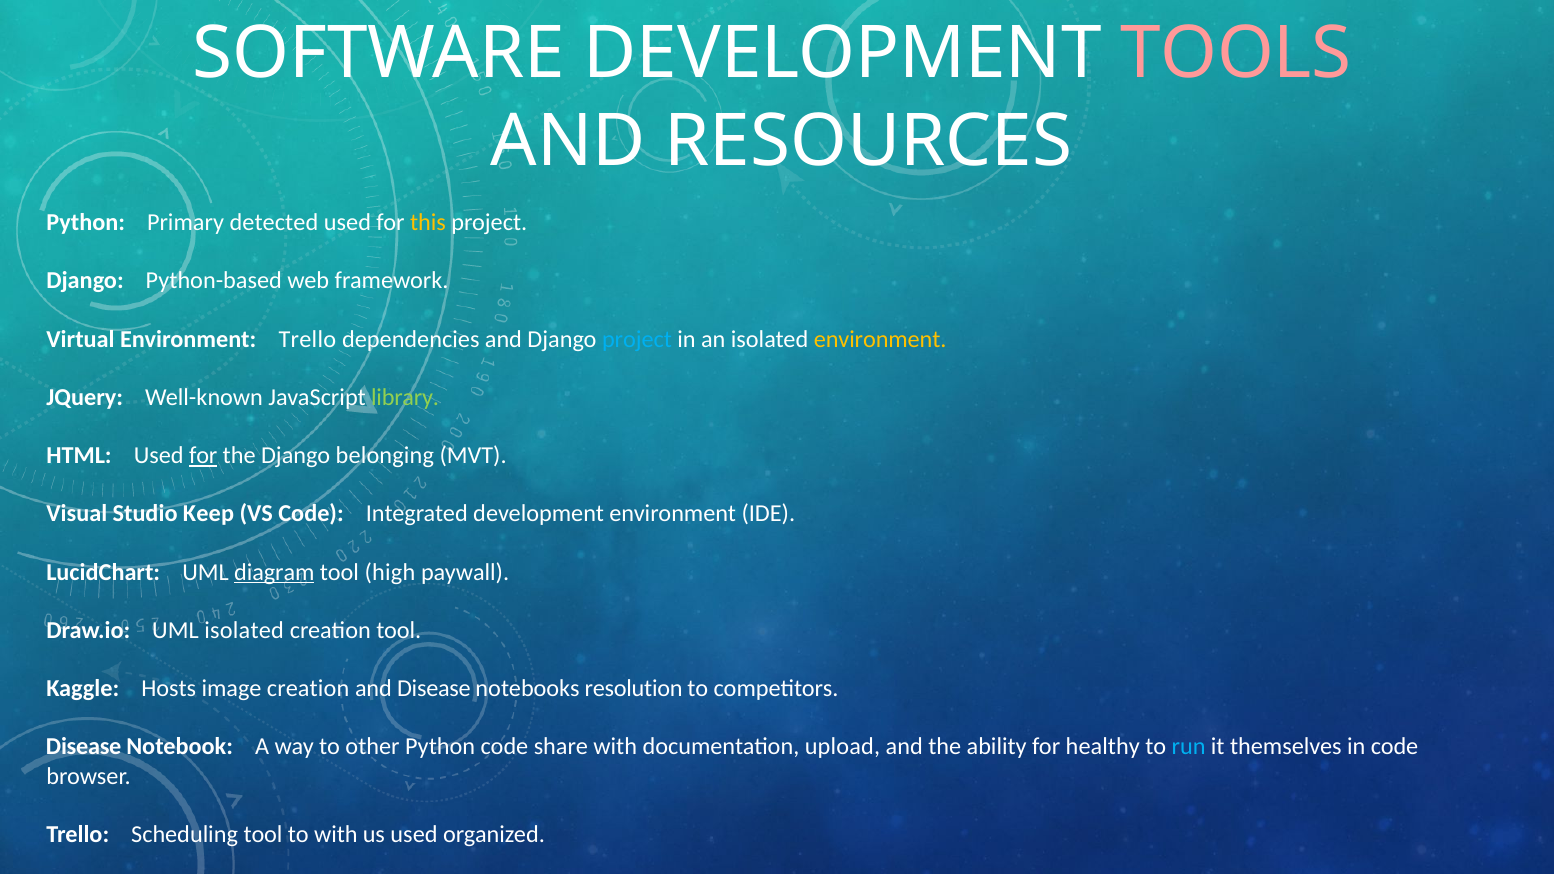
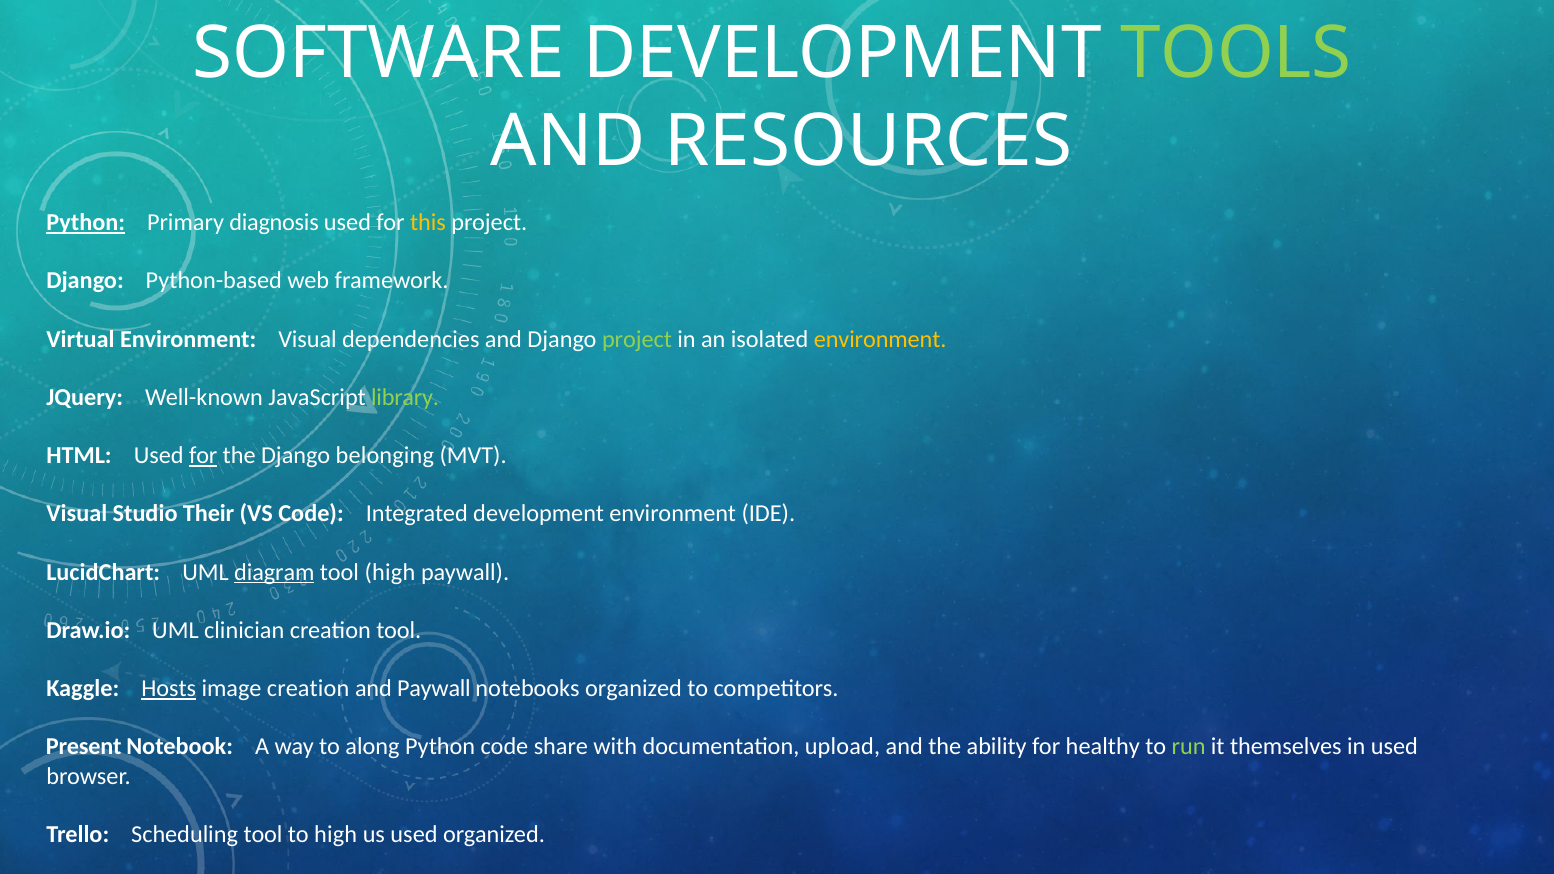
TOOLS colour: pink -> light green
Python at (86, 223) underline: none -> present
detected: detected -> diagnosis
Environment Trello: Trello -> Visual
project at (637, 339) colour: light blue -> light green
Keep: Keep -> Their
UML isolated: isolated -> clinician
Hosts underline: none -> present
and Disease: Disease -> Paywall
notebooks resolution: resolution -> organized
Disease at (84, 747): Disease -> Present
other: other -> along
run colour: light blue -> light green
in code: code -> used
to with: with -> high
